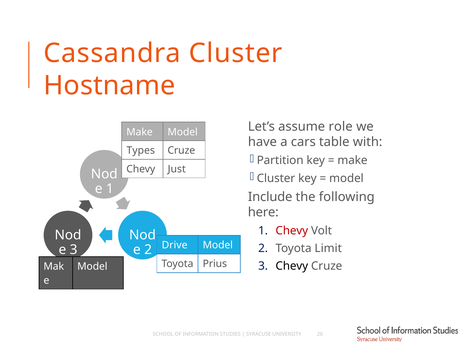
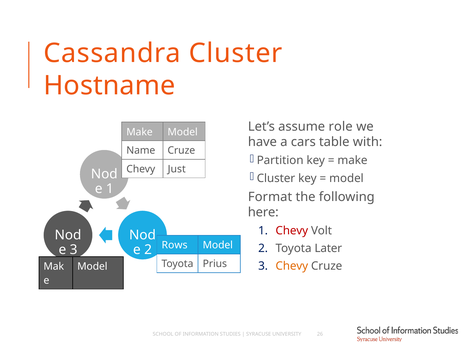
Types: Types -> Name
Include: Include -> Format
Drive: Drive -> Rows
Limit: Limit -> Later
Chevy at (292, 266) colour: black -> orange
